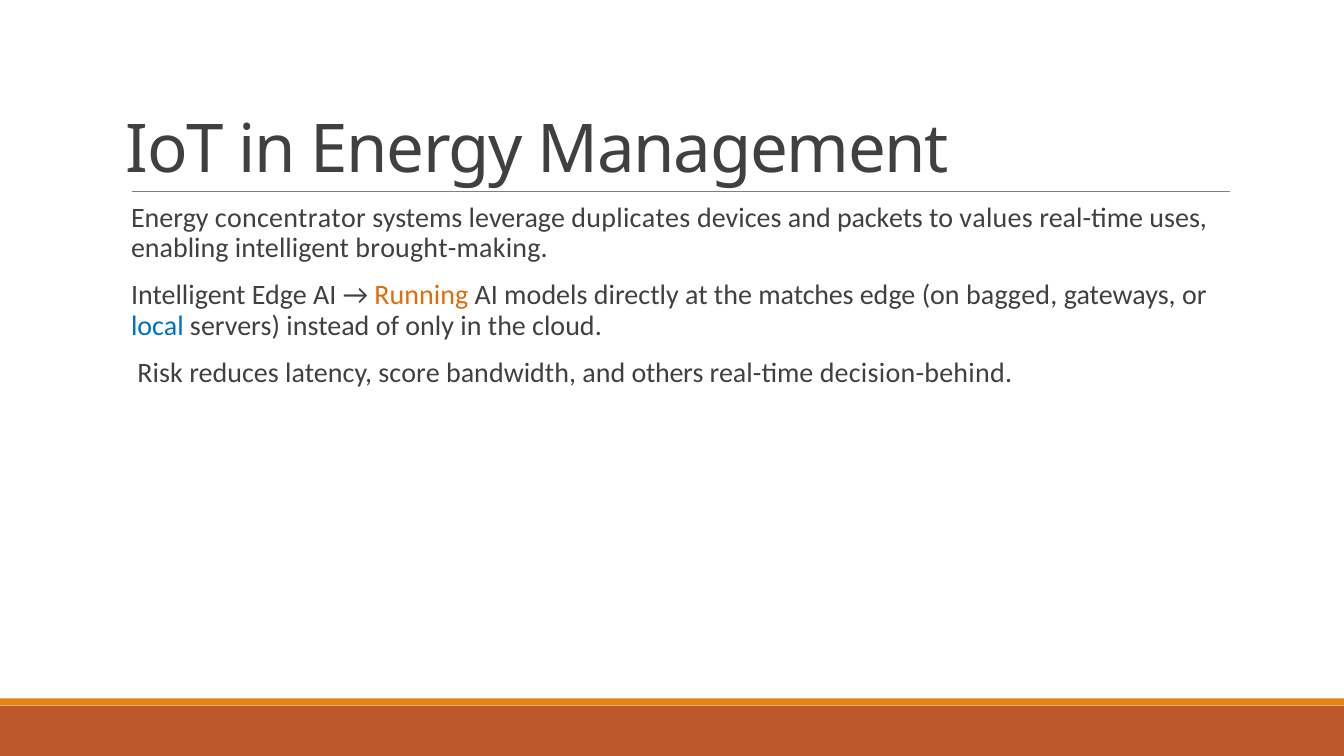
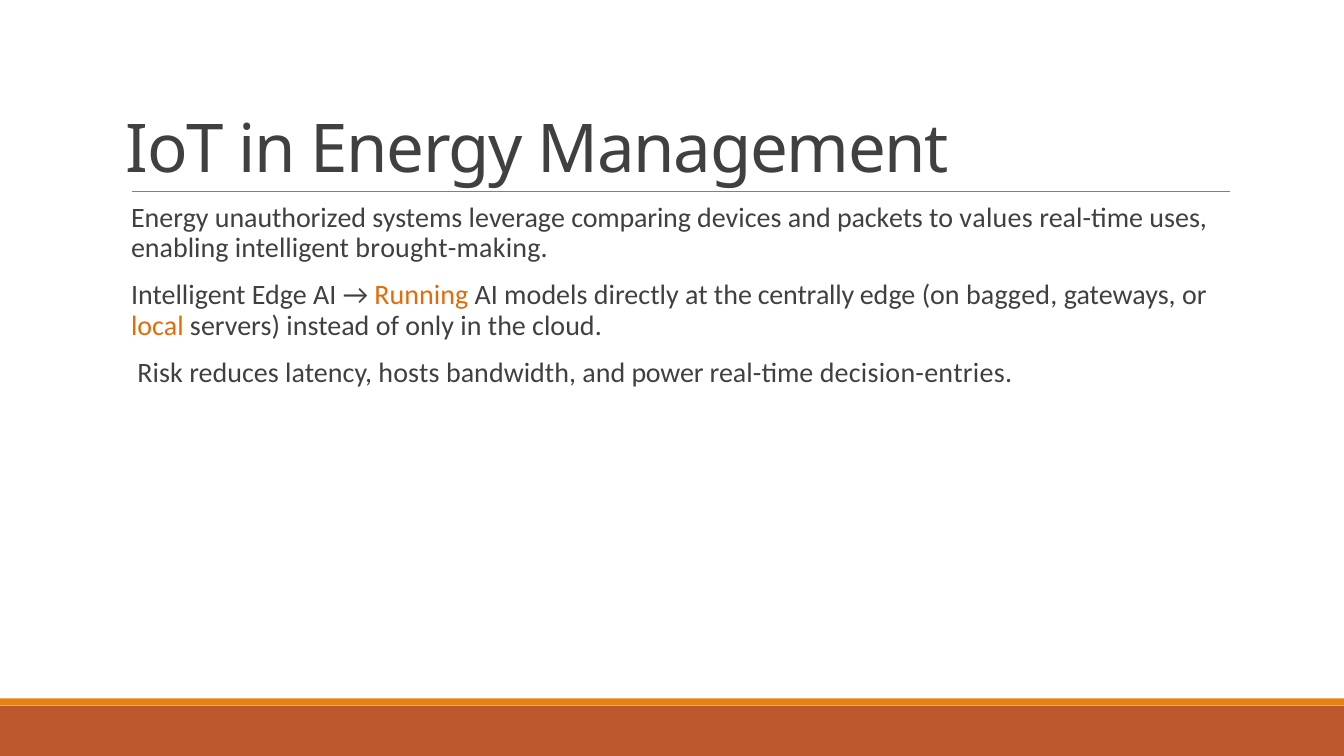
concentrator: concentrator -> unauthorized
duplicates: duplicates -> comparing
matches: matches -> centrally
local colour: blue -> orange
score: score -> hosts
others: others -> power
decision-behind: decision-behind -> decision-entries
